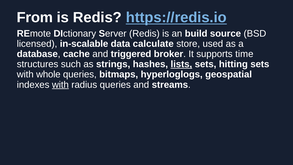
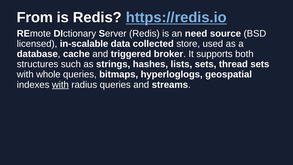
build: build -> need
calculate: calculate -> collected
time: time -> both
lists underline: present -> none
hitting: hitting -> thread
